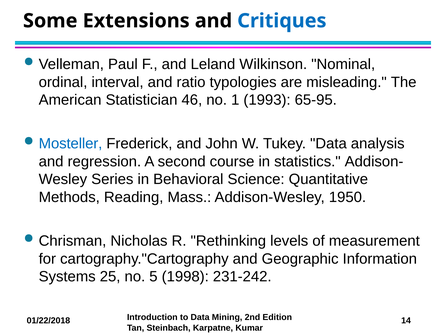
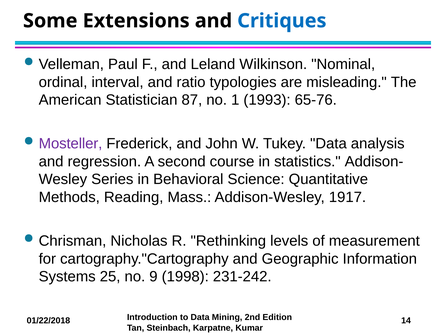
46: 46 -> 87
65-95: 65-95 -> 65-76
Mosteller colour: blue -> purple
1950: 1950 -> 1917
5: 5 -> 9
